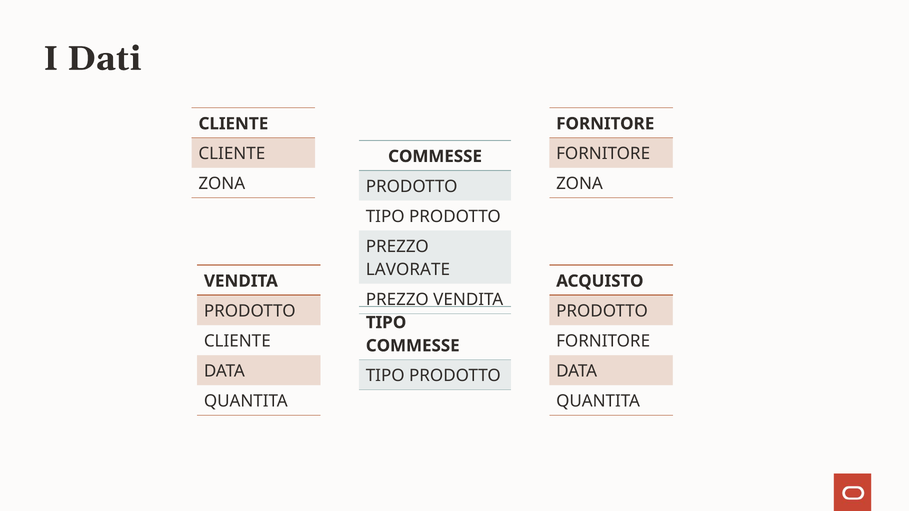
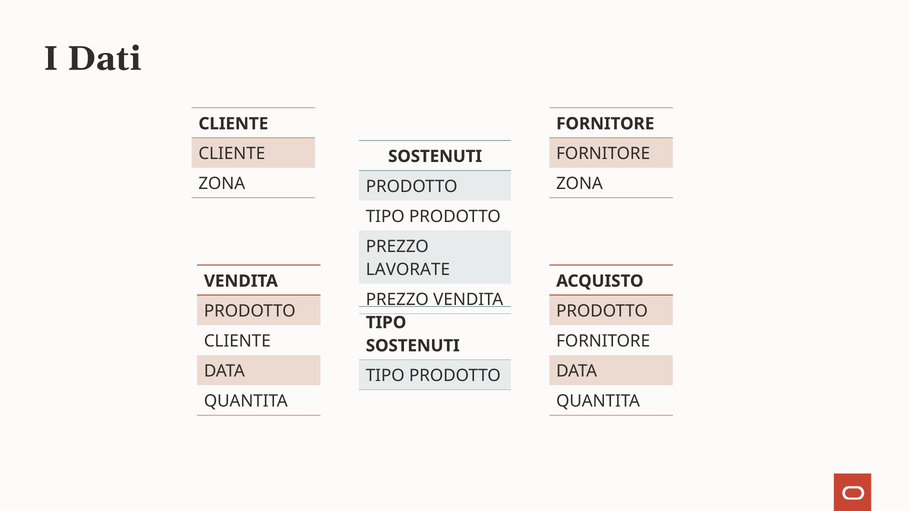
COMMESSE at (435, 156): COMMESSE -> SOSTENUTI
COMMESSE at (413, 346): COMMESSE -> SOSTENUTI
